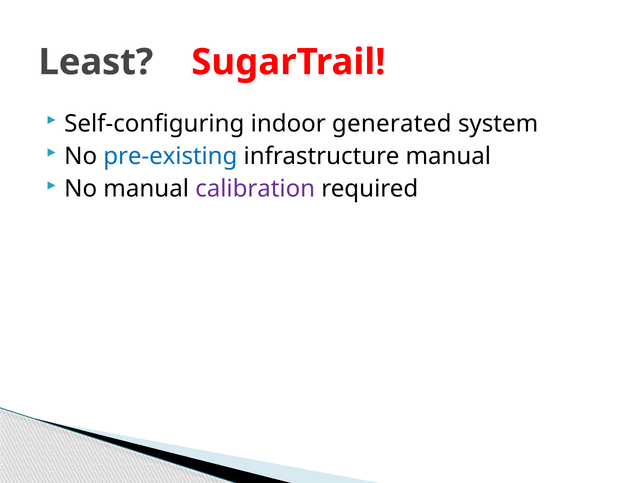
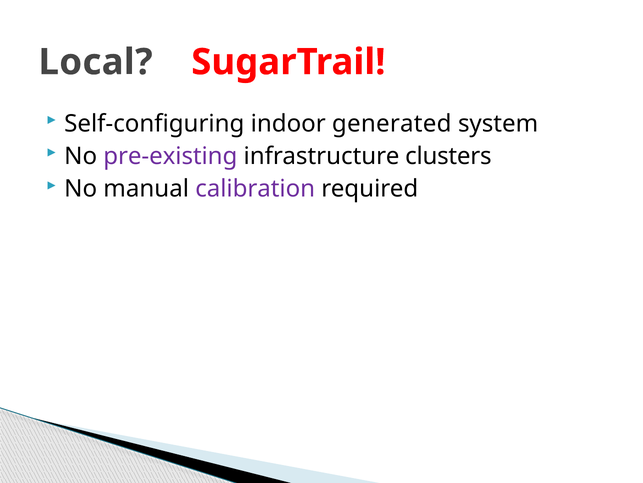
Least: Least -> Local
pre-existing colour: blue -> purple
infrastructure manual: manual -> clusters
